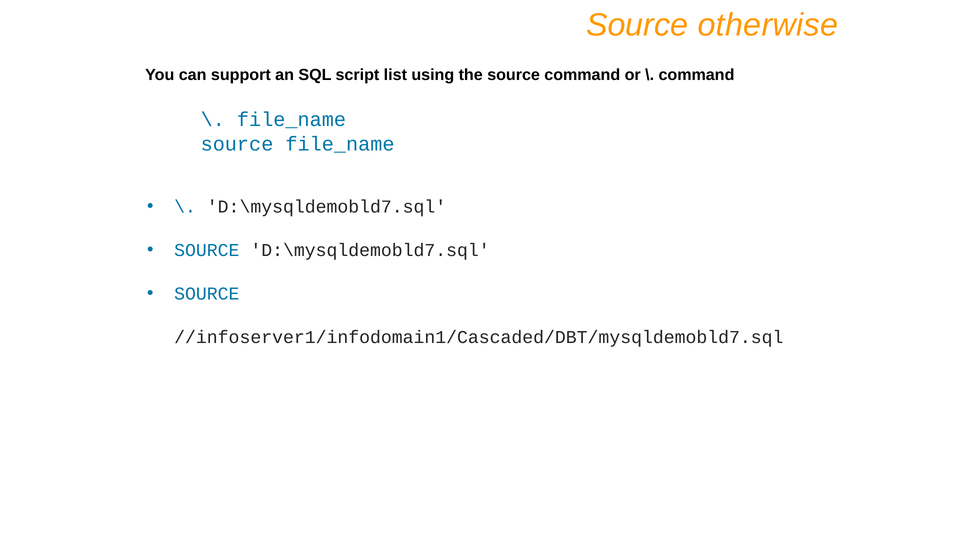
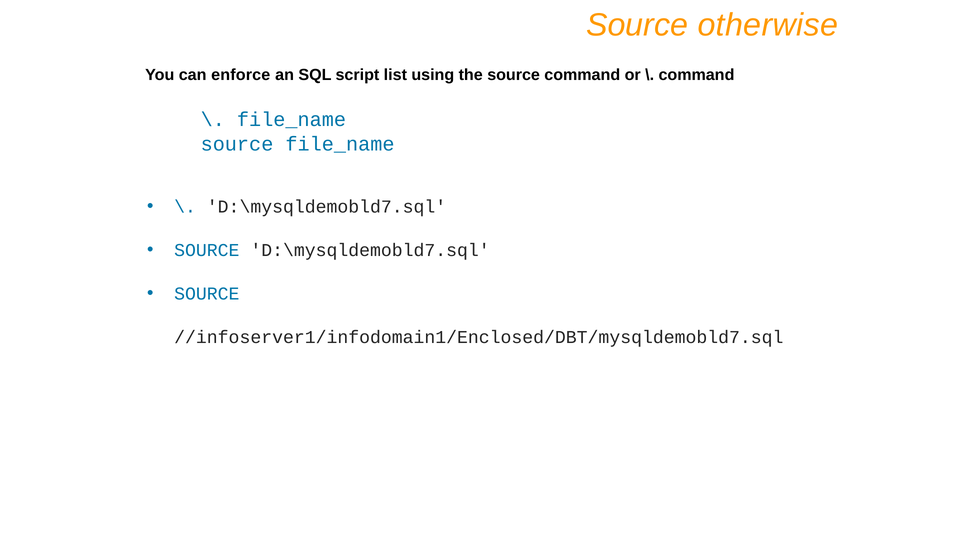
support: support -> enforce
//infoserver1/infodomain1/Cascaded/DBT/mysqldemobld7.sql: //infoserver1/infodomain1/Cascaded/DBT/mysqldemobld7.sql -> //infoserver1/infodomain1/Enclosed/DBT/mysqldemobld7.sql
